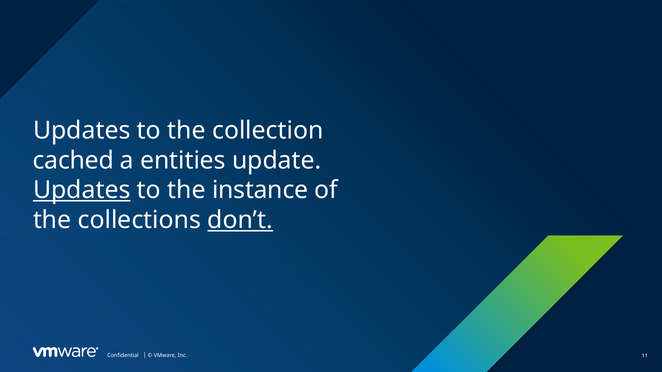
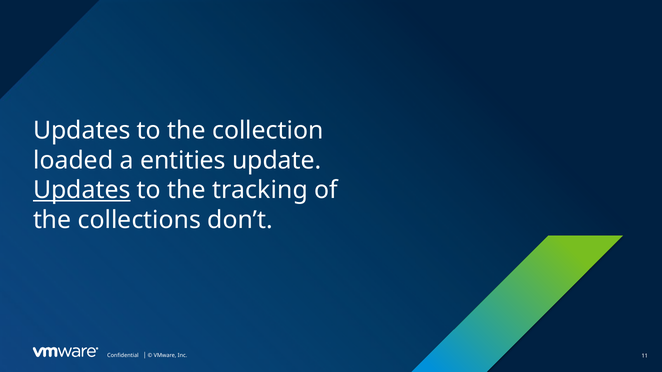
cached: cached -> loaded
instance: instance -> tracking
don’t underline: present -> none
